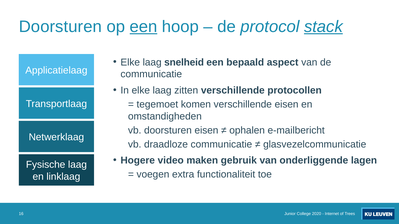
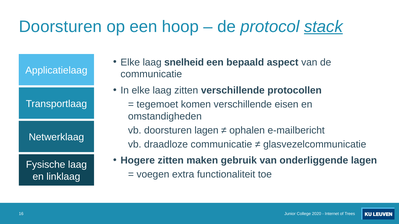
een at (143, 27) underline: present -> none
doorsturen eisen: eisen -> lagen
Hogere video: video -> zitten
